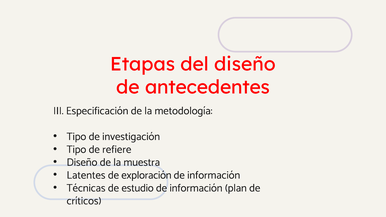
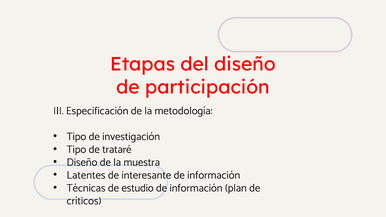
antecedentes: antecedentes -> participación
refiere: refiere -> trataré
exploración: exploración -> interesante
